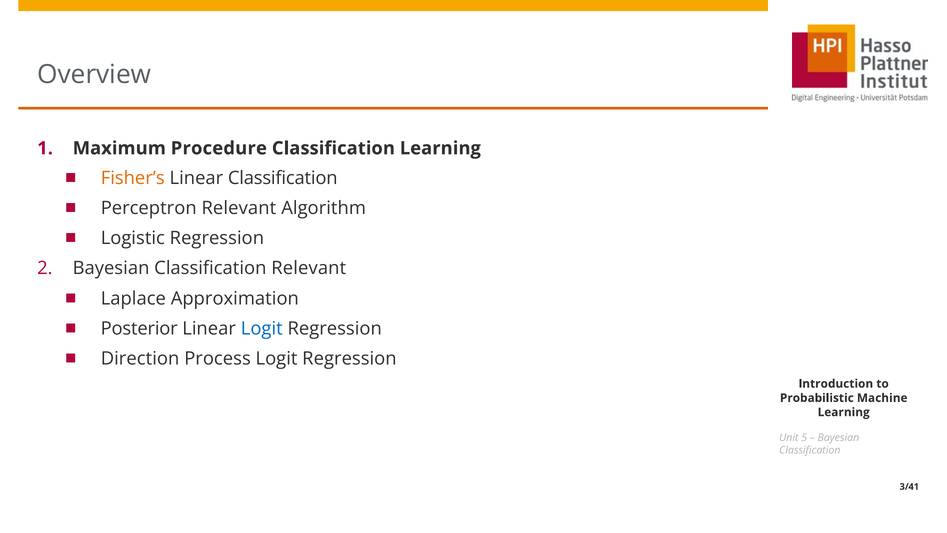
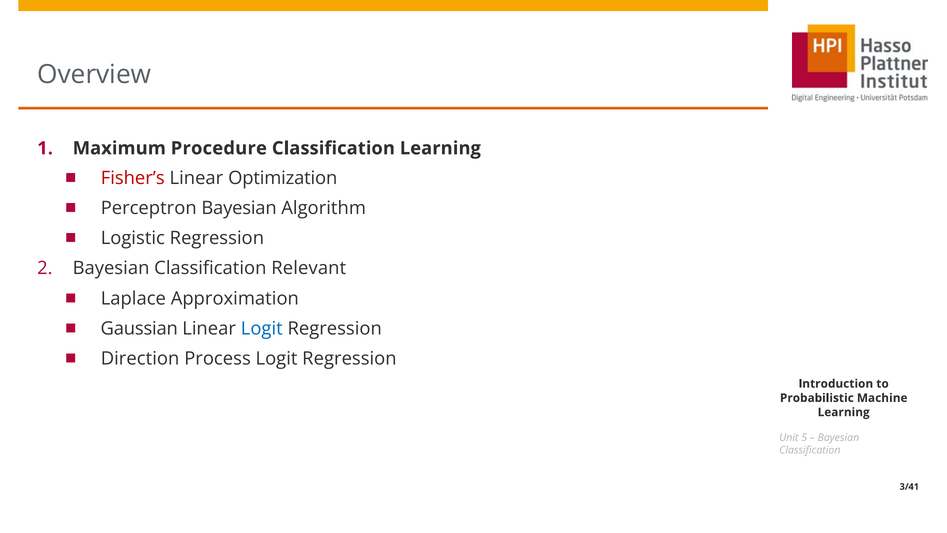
Fisher’s colour: orange -> red
Linear Classification: Classification -> Optimization
Perceptron Relevant: Relevant -> Bayesian
Posterior: Posterior -> Gaussian
